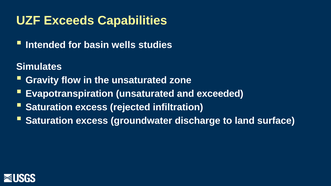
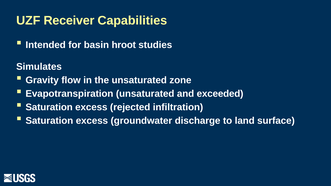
Exceeds: Exceeds -> Receiver
wells: wells -> hroot
